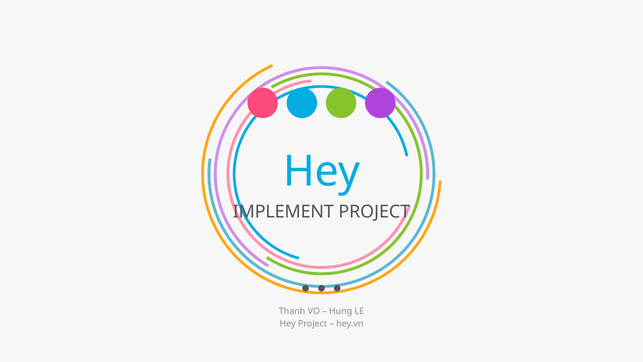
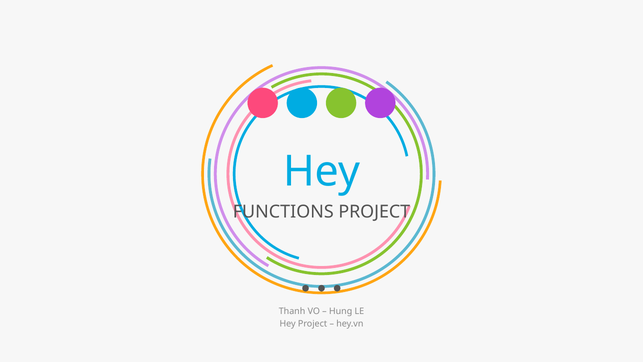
IMPLEMENT: IMPLEMENT -> FUNCTIONS
